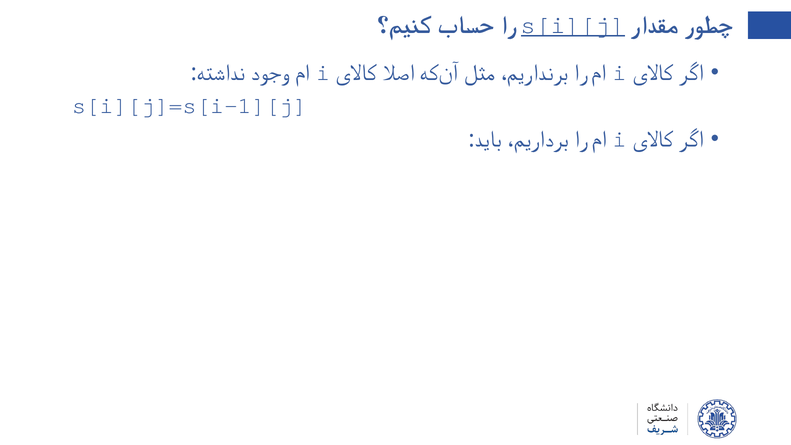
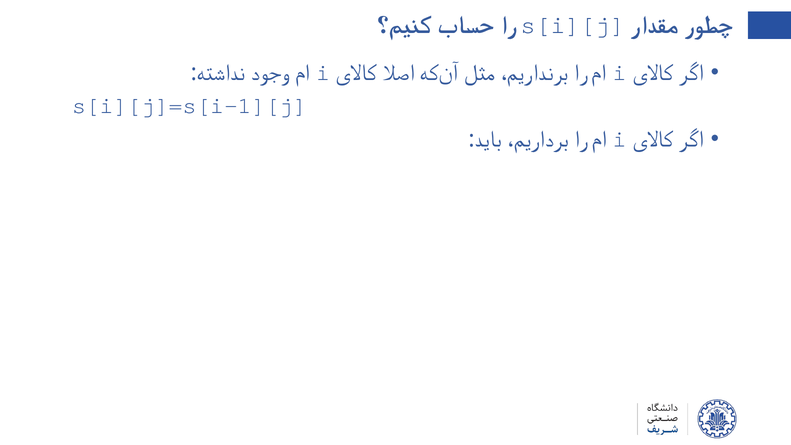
s[i][j underline: present -> none
